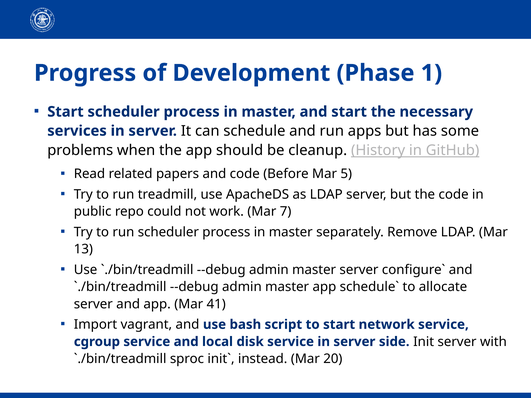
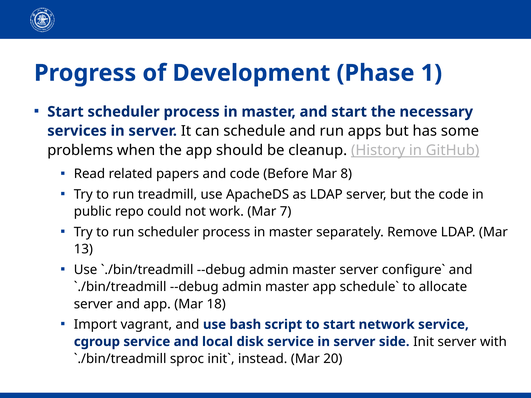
5: 5 -> 8
41: 41 -> 18
